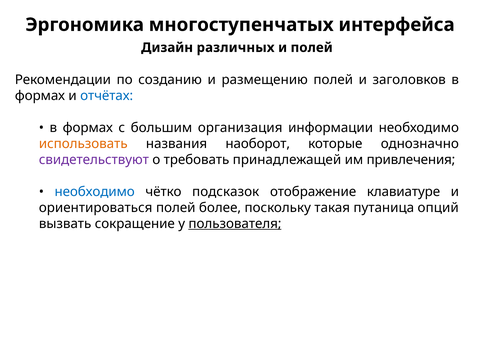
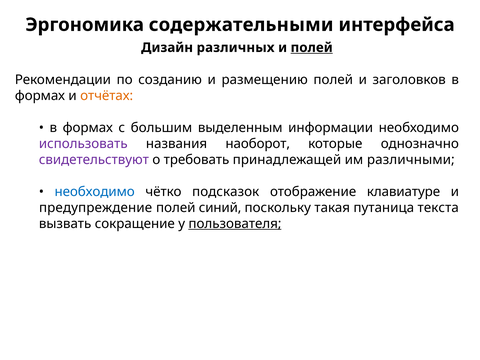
многоступенчатых: многоступенчатых -> содержательными
полей at (312, 48) underline: none -> present
отчётах colour: blue -> orange
организация: организация -> выделенным
использовать colour: orange -> purple
привлечения: привлечения -> различными
ориентироваться: ориентироваться -> предупреждение
более: более -> синий
опций: опций -> текста
